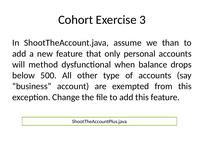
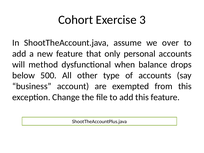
than: than -> over
